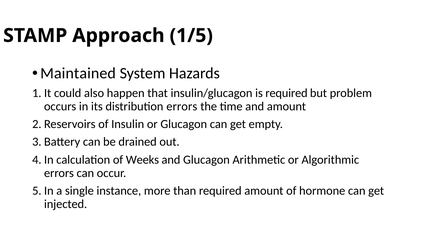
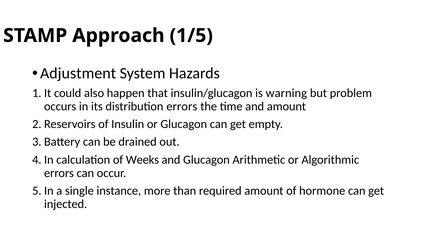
Maintained: Maintained -> Adjustment
is required: required -> warning
